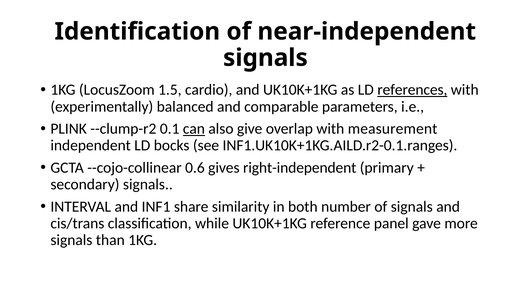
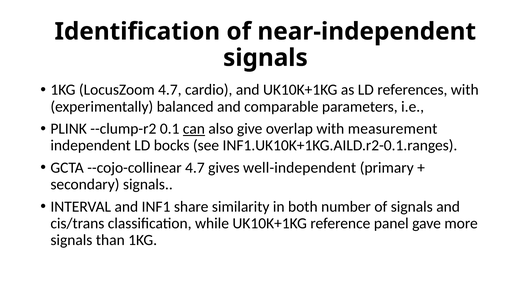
LocusZoom 1.5: 1.5 -> 4.7
references underline: present -> none
--cojo-collinear 0.6: 0.6 -> 4.7
right-independent: right-independent -> well-independent
